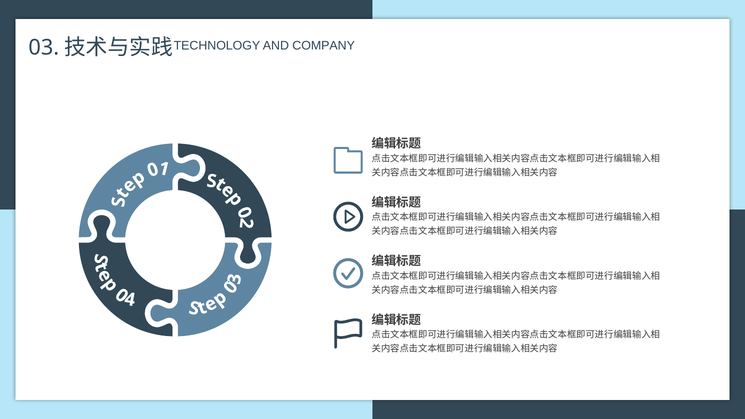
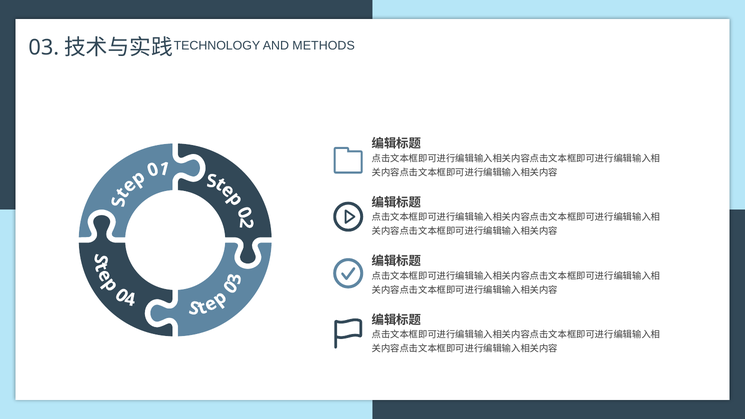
COMPANY: COMPANY -> METHODS
